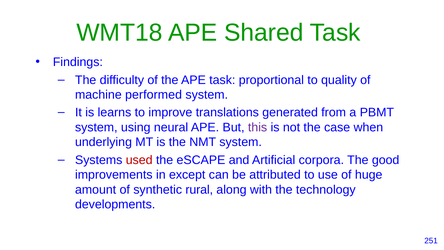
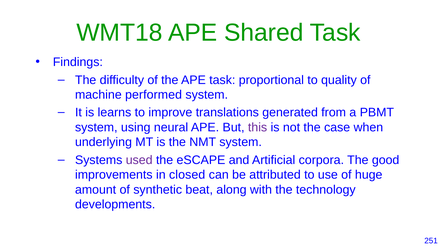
used colour: red -> purple
except: except -> closed
rural: rural -> beat
